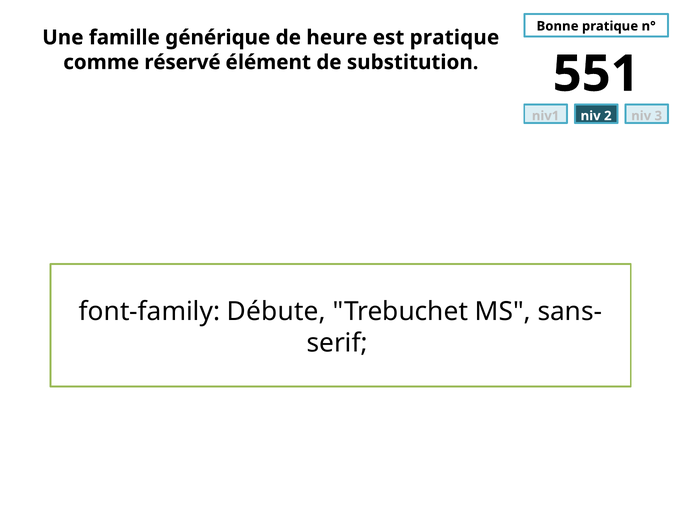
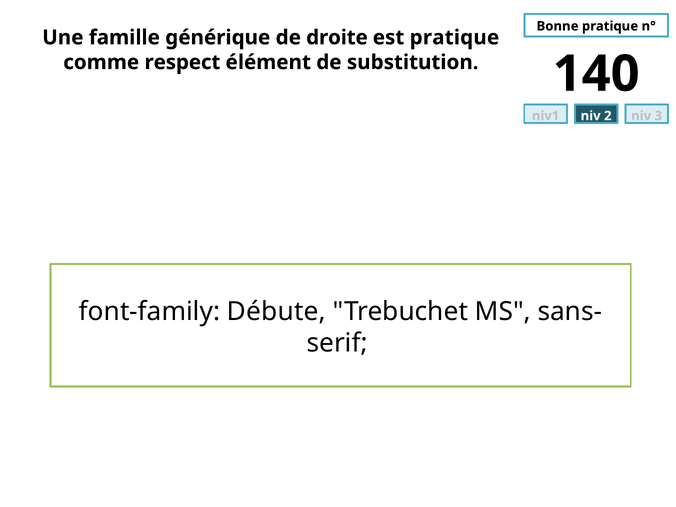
heure: heure -> droite
réservé: réservé -> respect
551: 551 -> 140
